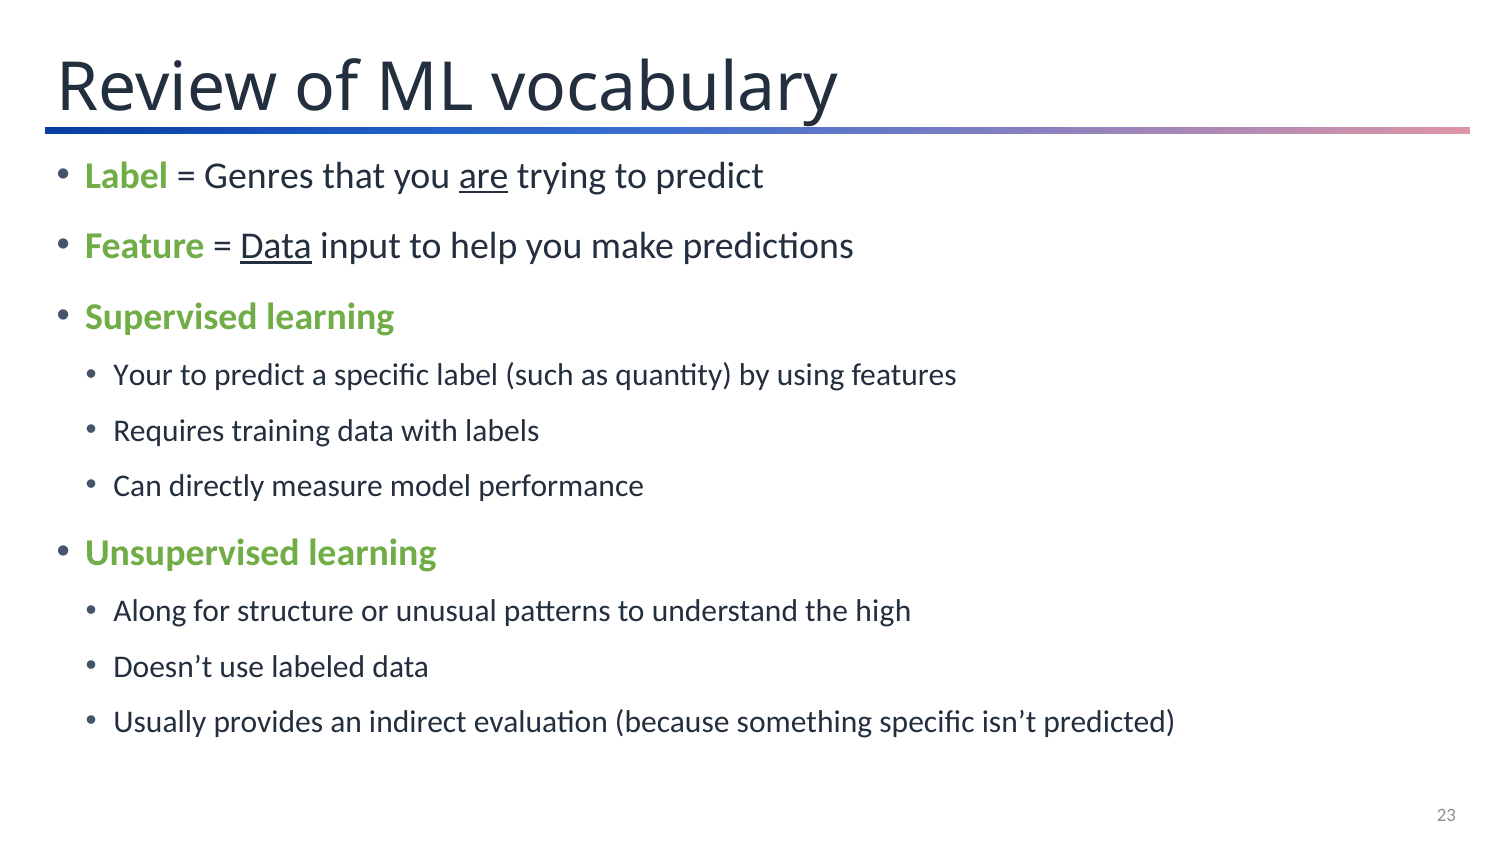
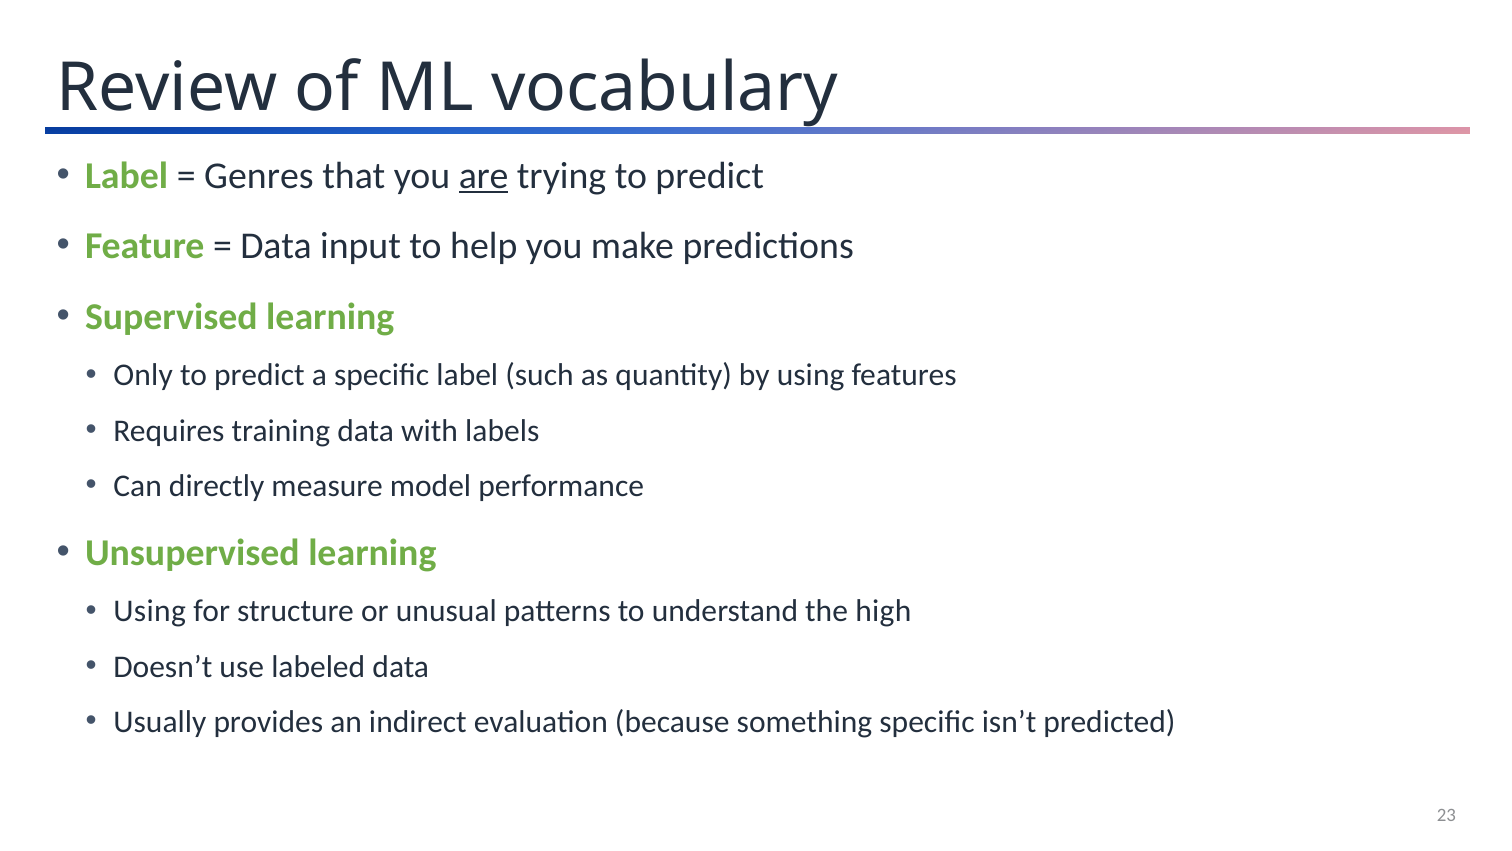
Data at (276, 246) underline: present -> none
Your: Your -> Only
Along at (150, 611): Along -> Using
